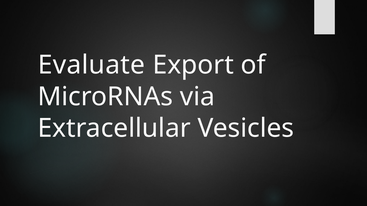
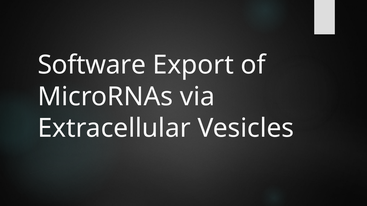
Evaluate: Evaluate -> Software
